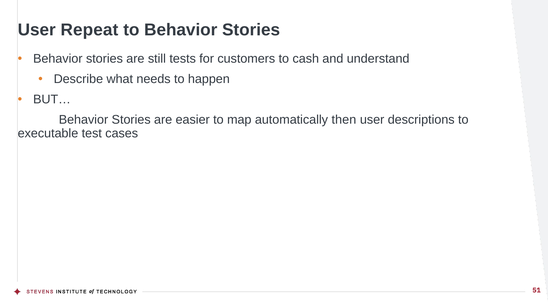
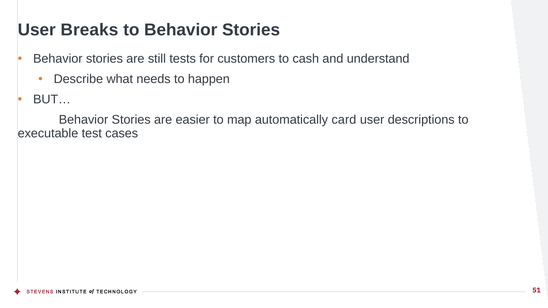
Repeat: Repeat -> Breaks
then: then -> card
